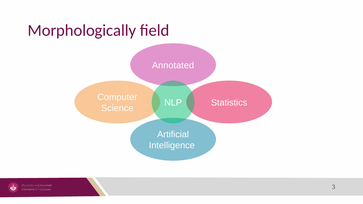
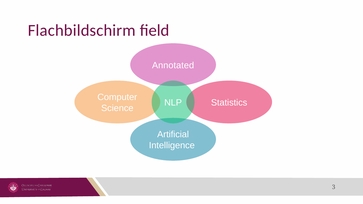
Morphologically: Morphologically -> Flachbildschirm
